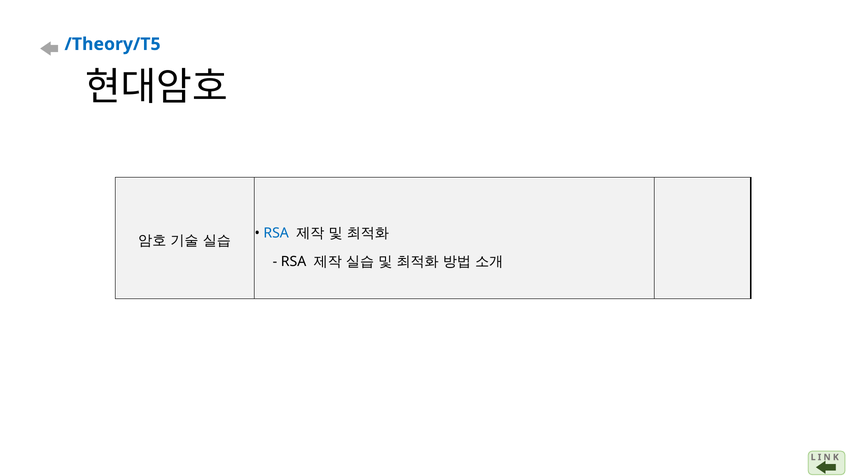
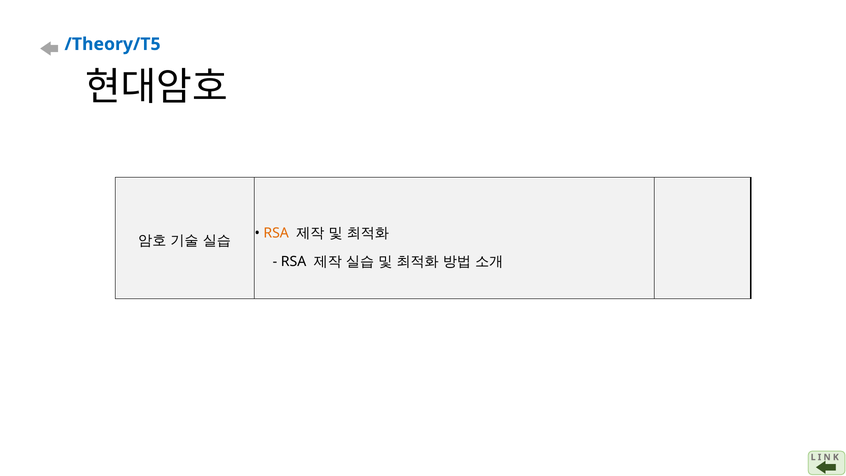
RSA at (276, 233) colour: blue -> orange
